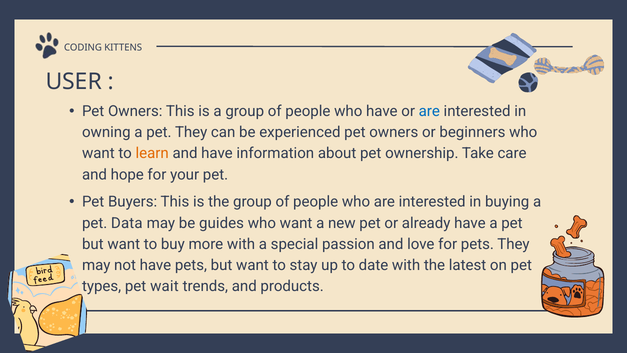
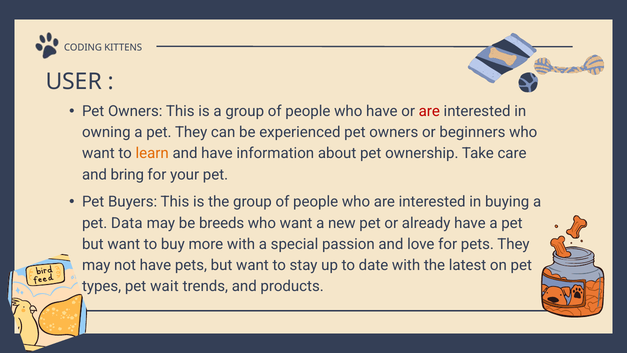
are at (429, 111) colour: blue -> red
hope: hope -> bring
guides: guides -> breeds
